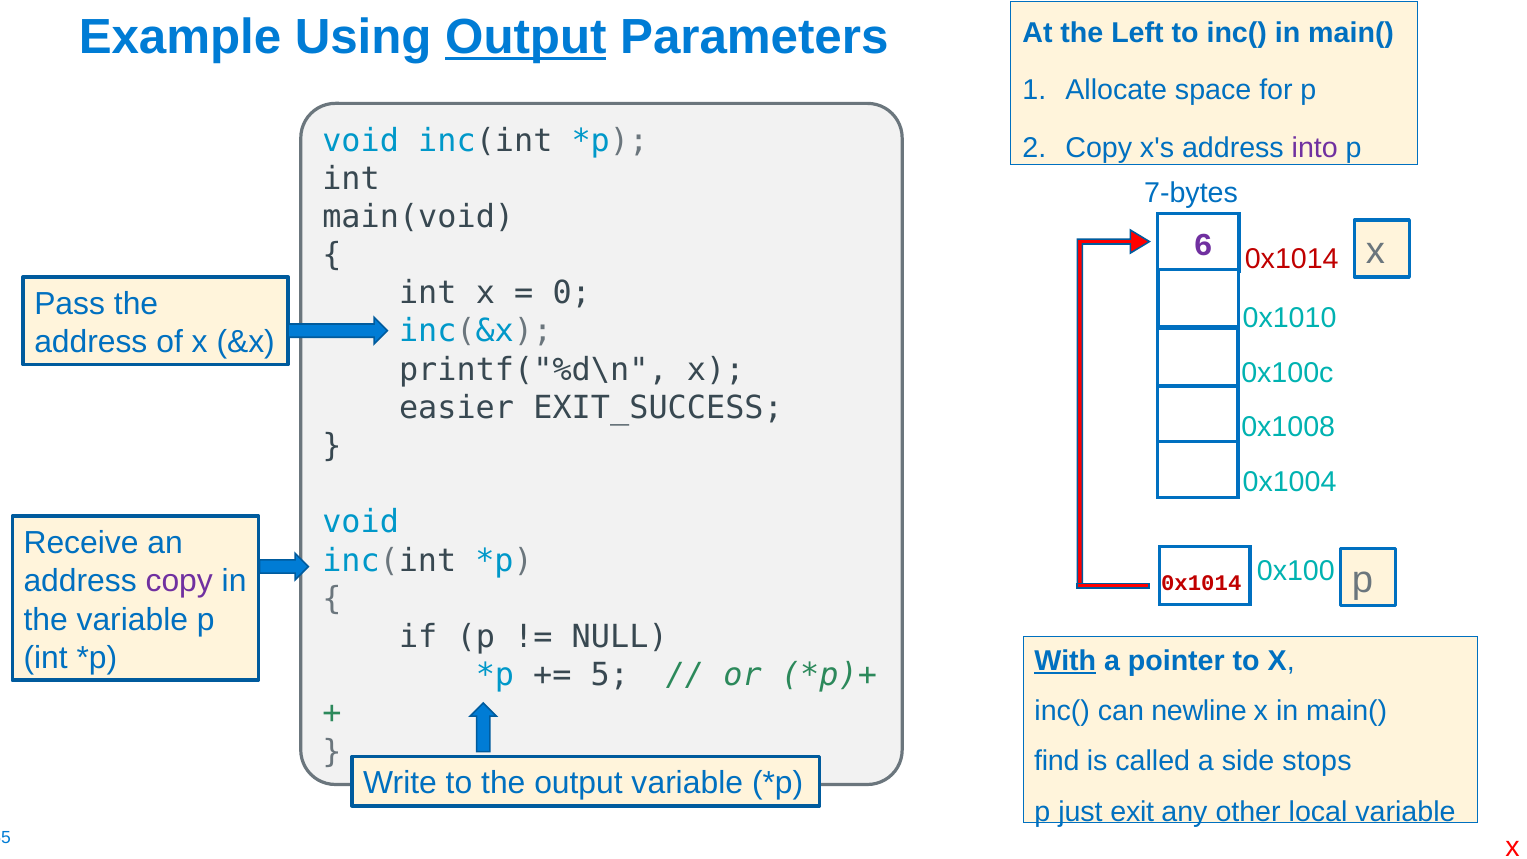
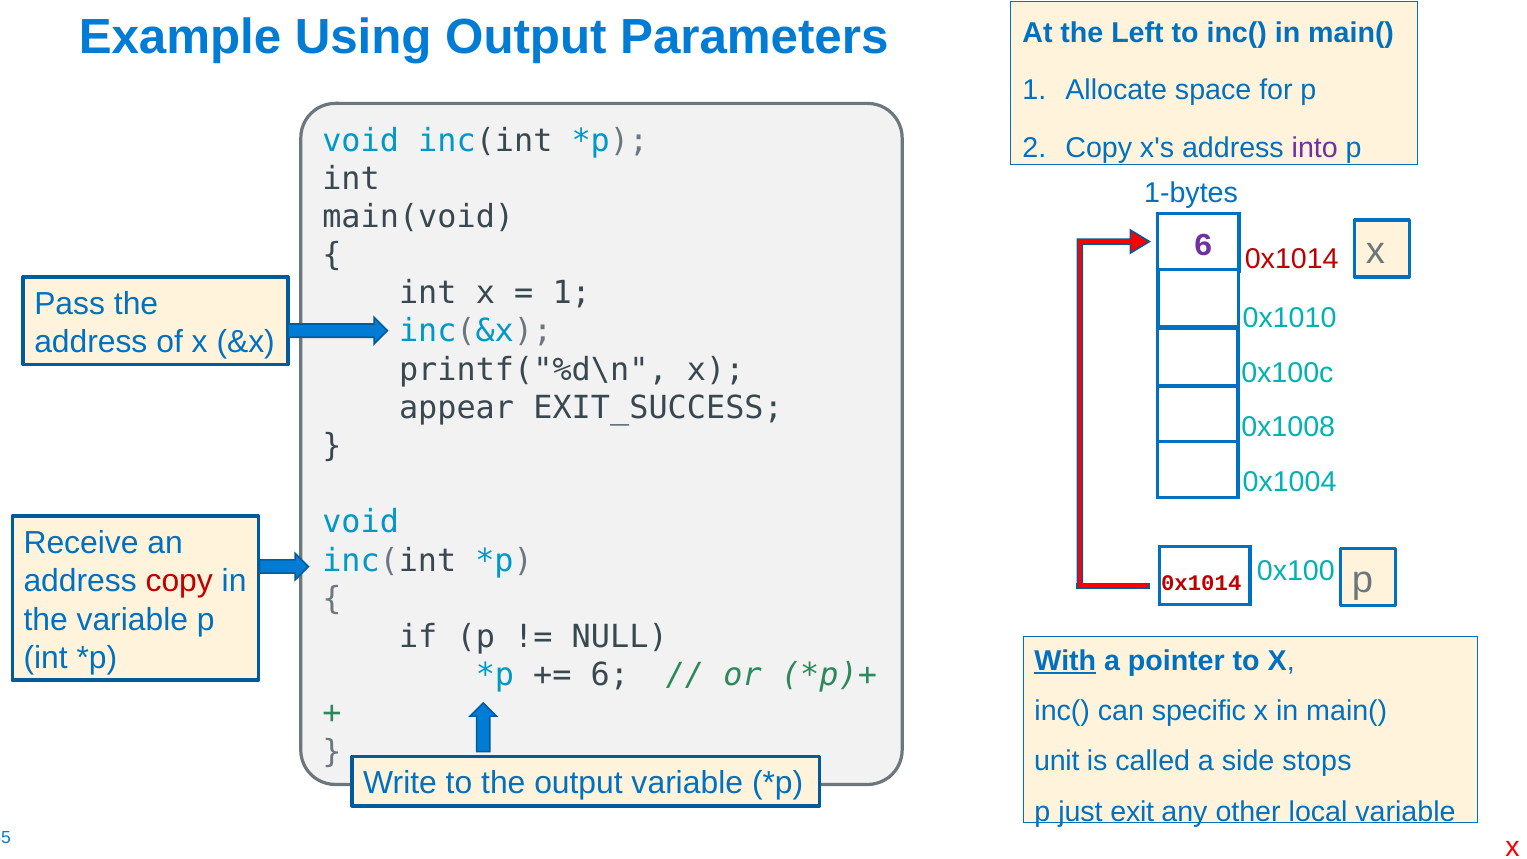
Output at (526, 37) underline: present -> none
7-bytes: 7-bytes -> 1-bytes
0 at (572, 293): 0 -> 1
easier: easier -> appear
copy at (179, 581) colour: purple -> red
5 at (610, 675): 5 -> 6
newline: newline -> specific
find: find -> unit
